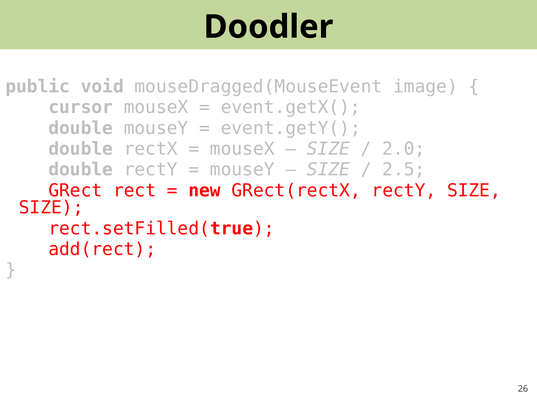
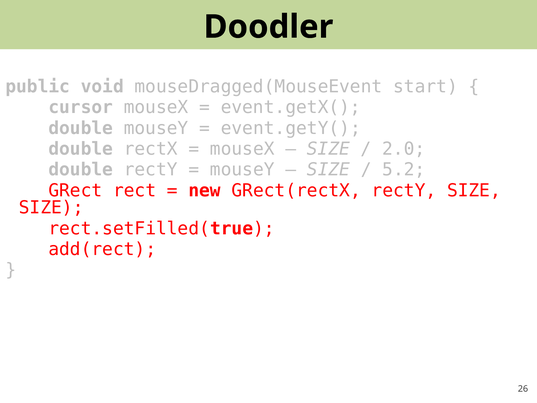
image: image -> start
2.5: 2.5 -> 5.2
